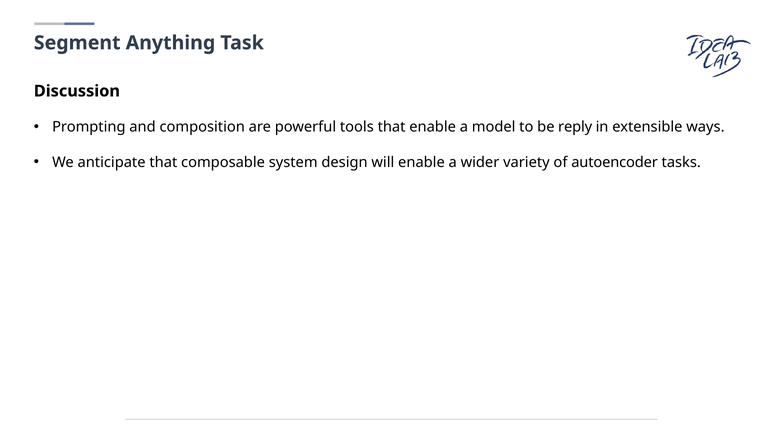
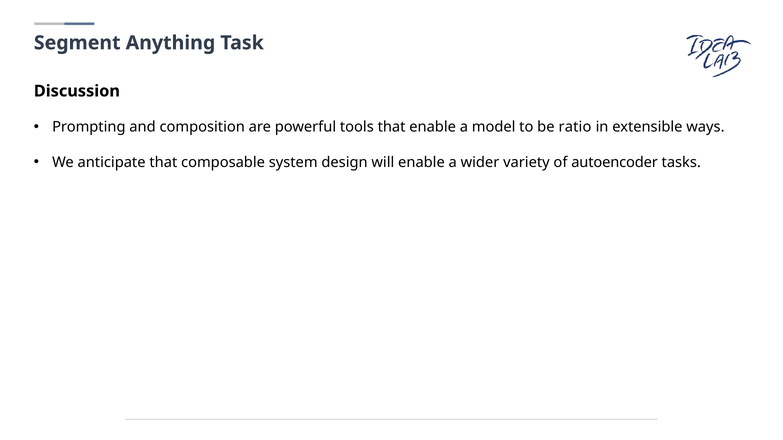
reply: reply -> ratio
